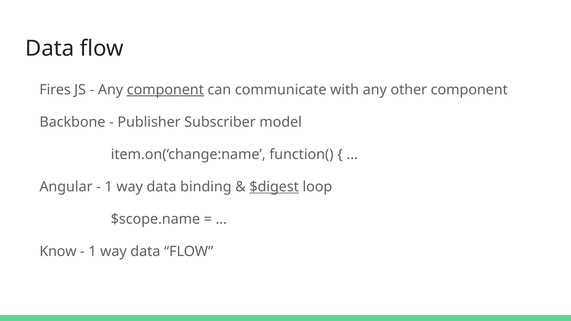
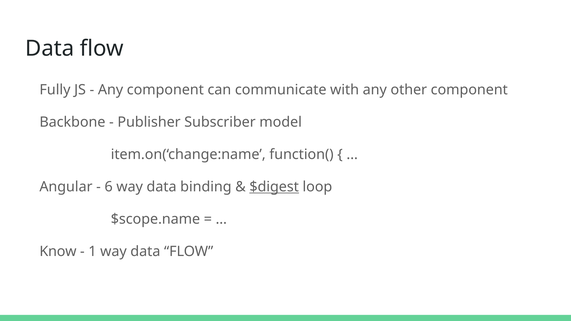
Fires: Fires -> Fully
component at (165, 90) underline: present -> none
1 at (109, 187): 1 -> 6
